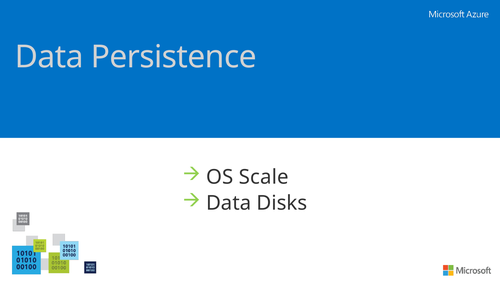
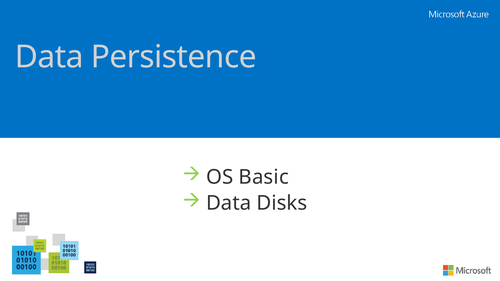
Scale: Scale -> Basic
